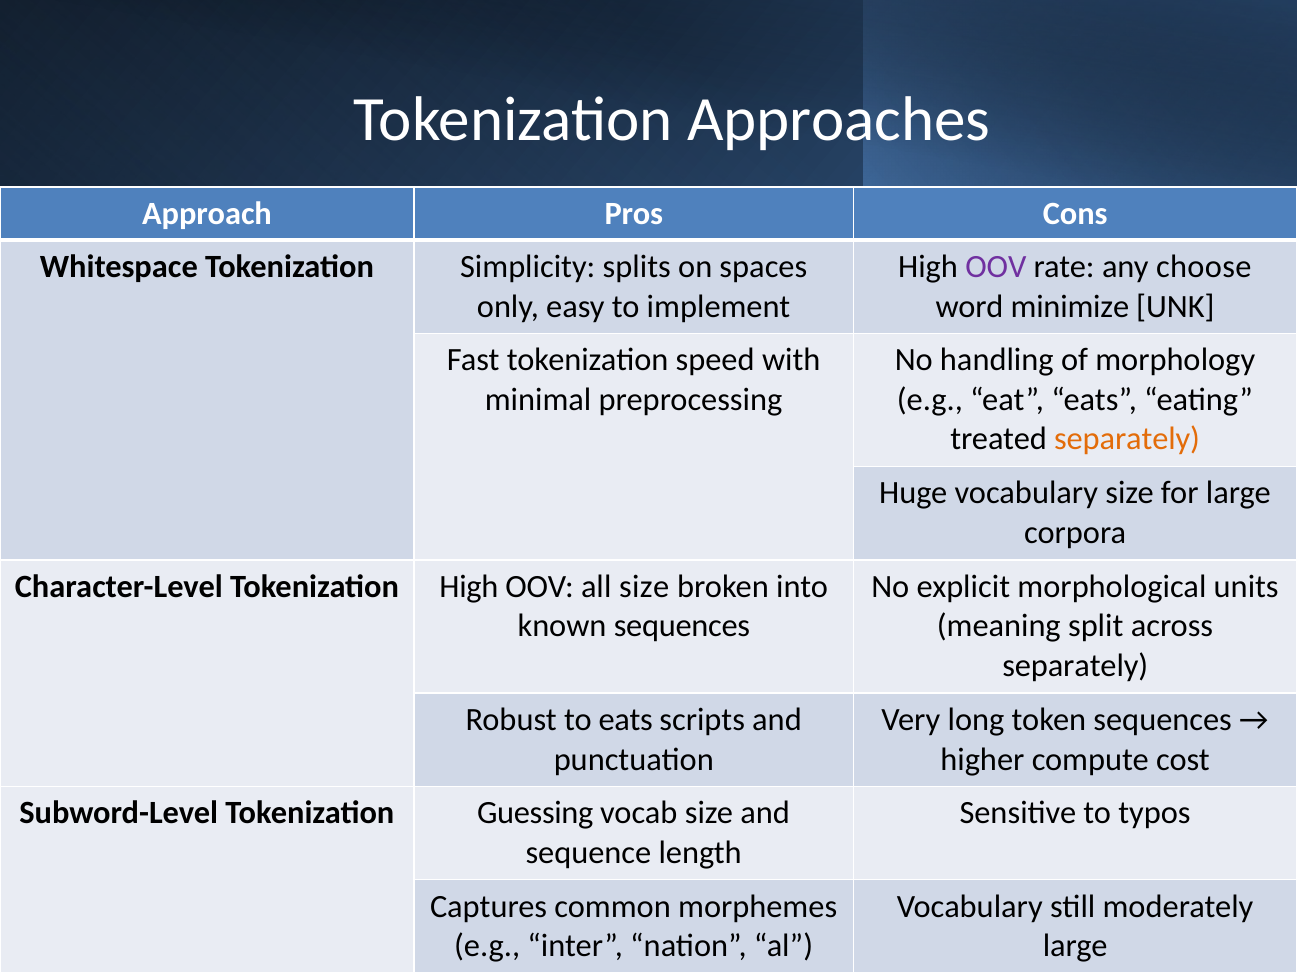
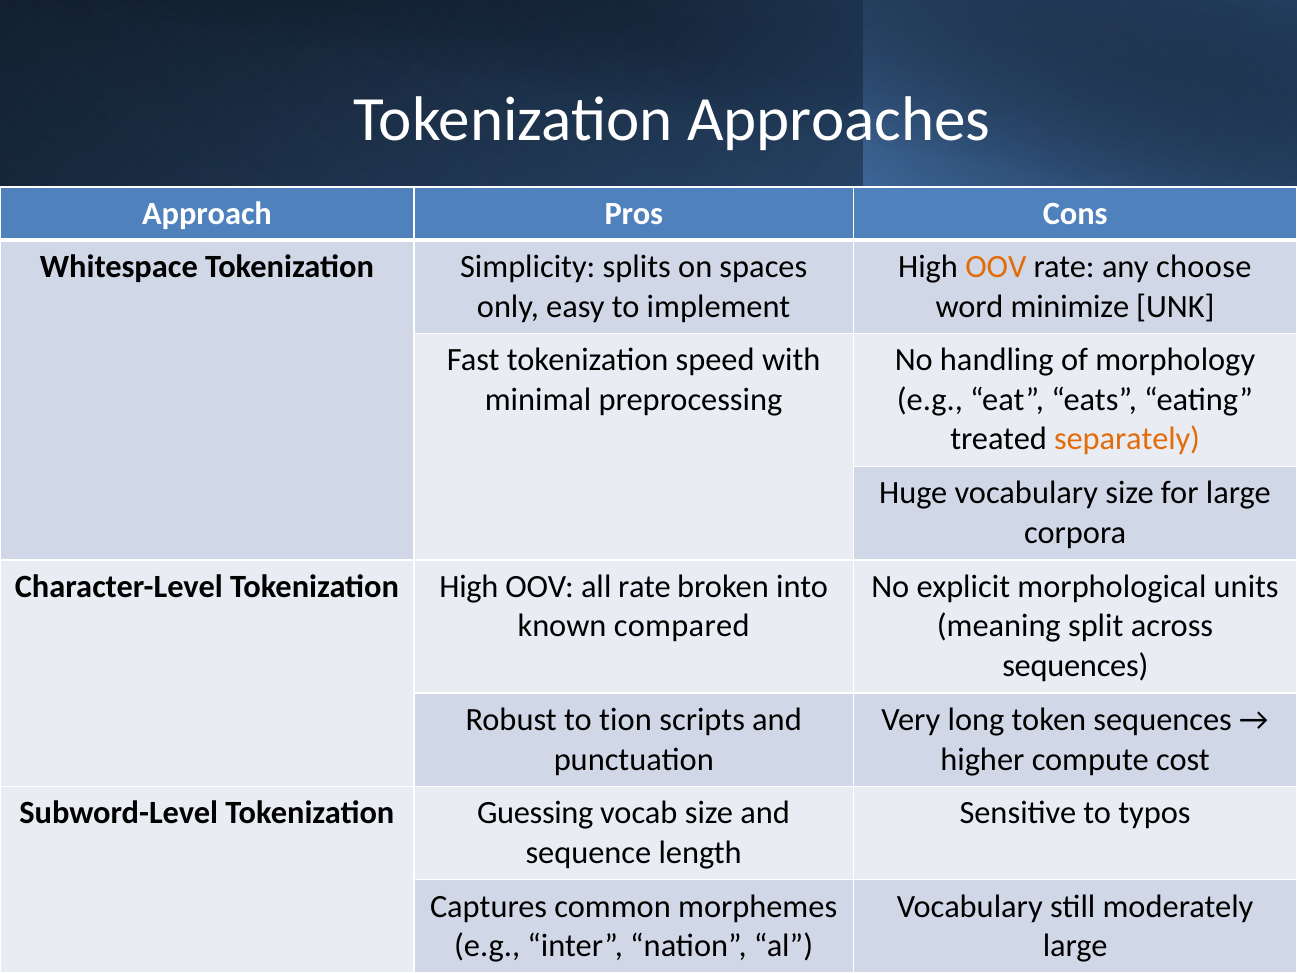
OOV at (996, 267) colour: purple -> orange
all size: size -> rate
known sequences: sequences -> compared
separately at (1075, 666): separately -> sequences
to eats: eats -> tion
